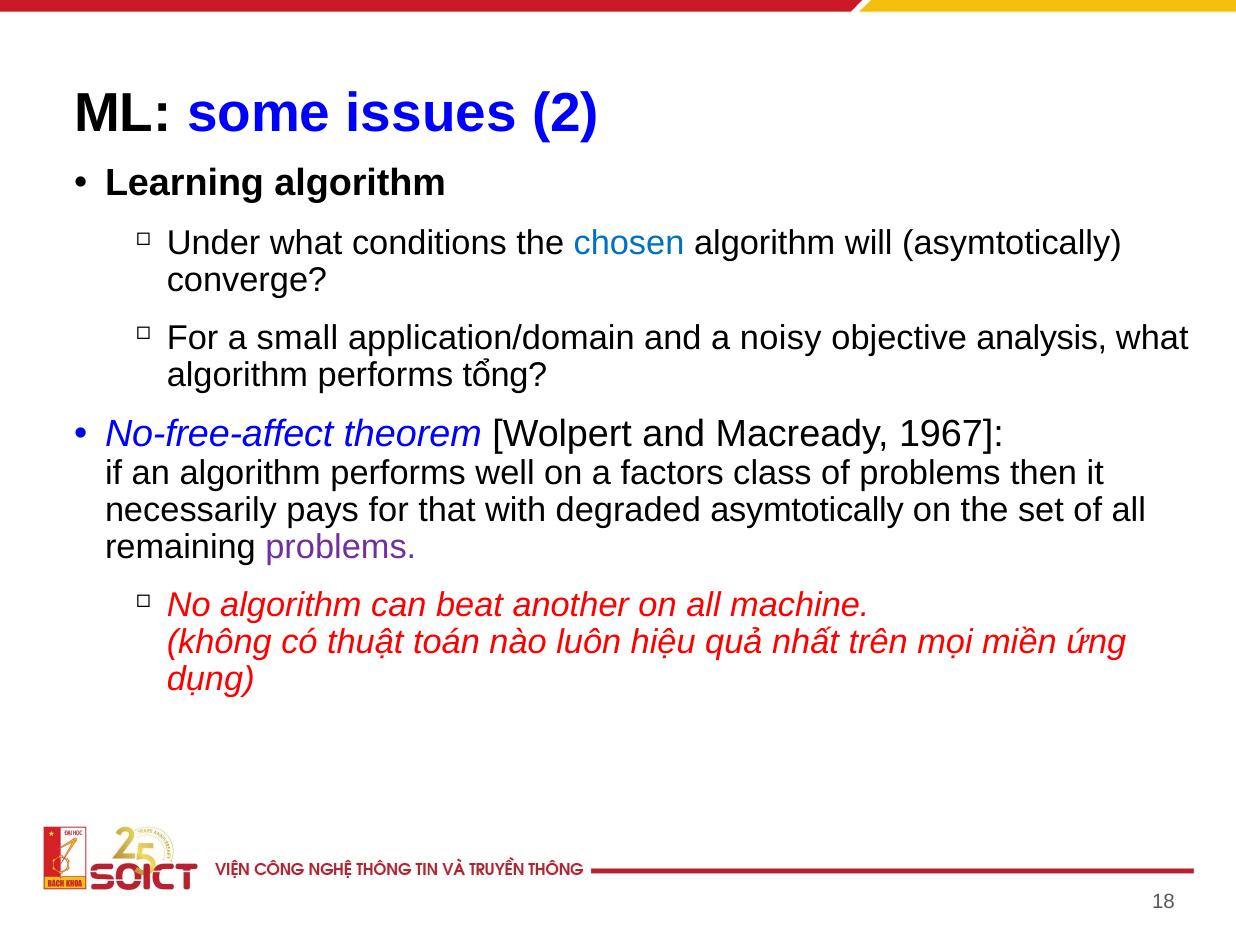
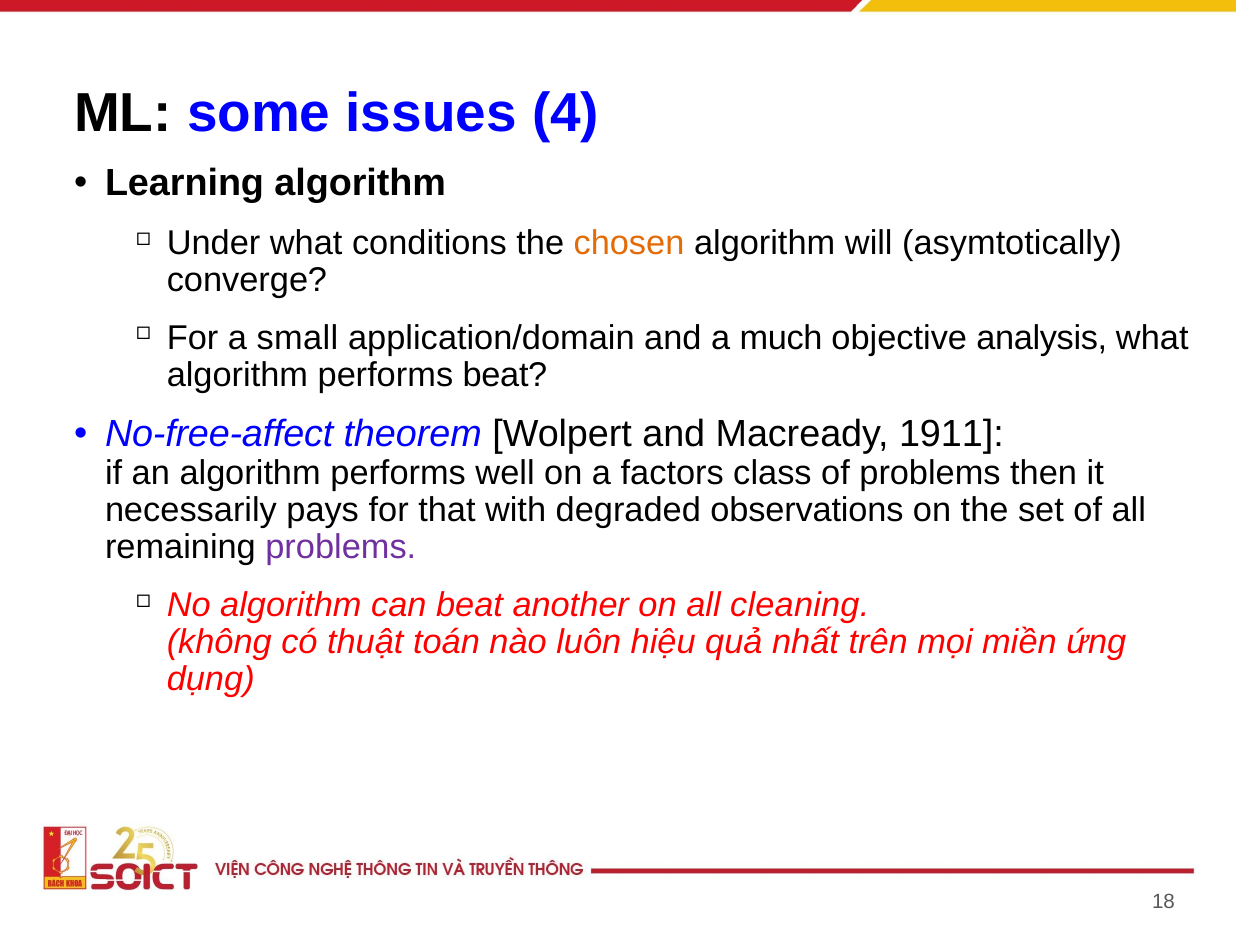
2: 2 -> 4
chosen colour: blue -> orange
noisy: noisy -> much
performs tổng: tổng -> beat
1967: 1967 -> 1911
degraded asymtotically: asymtotically -> observations
machine: machine -> cleaning
